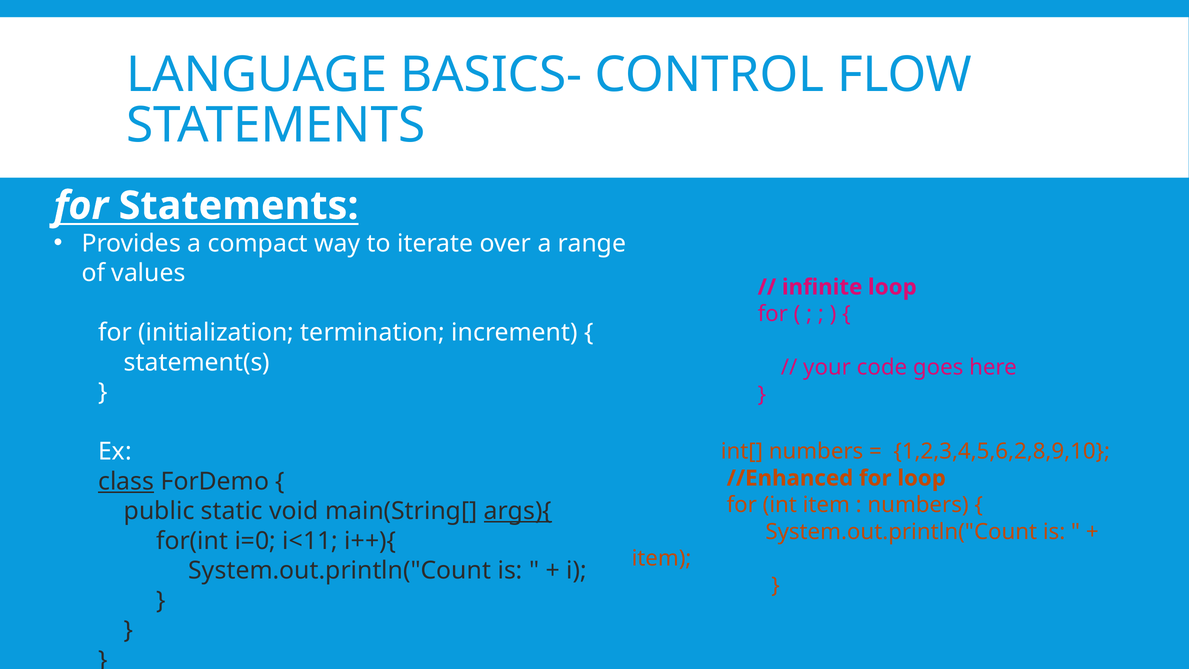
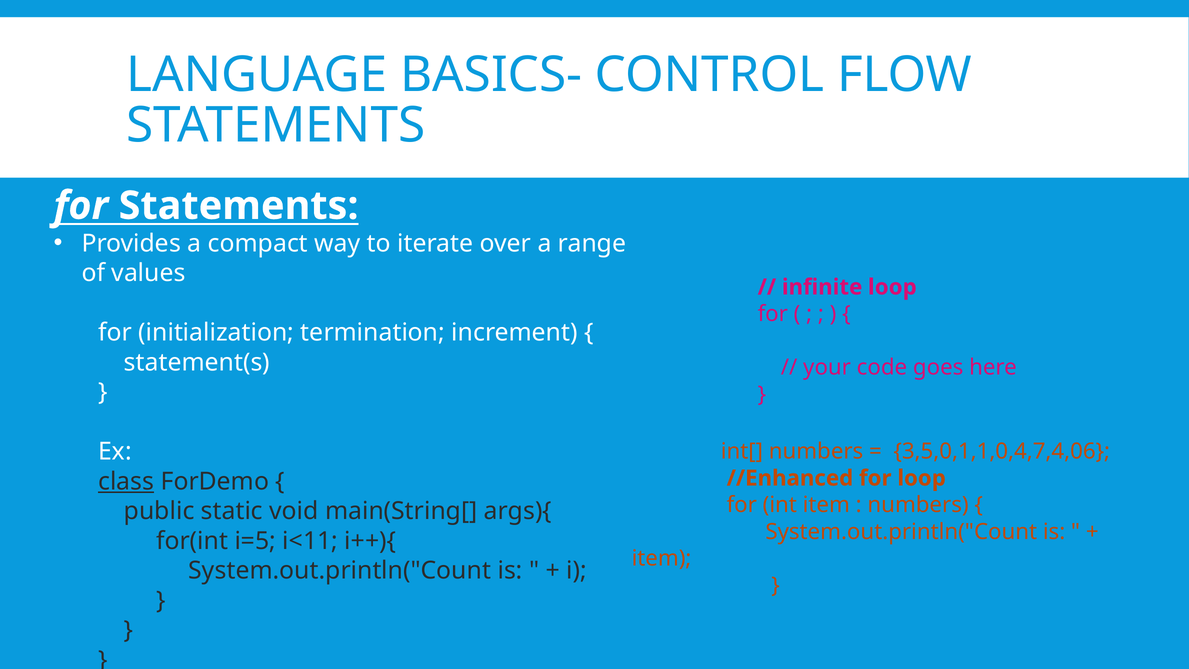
1,2,3,4,5,6,2,8,9,10: 1,2,3,4,5,6,2,8,9,10 -> 3,5,0,1,1,0,4,7,4,06
args){ underline: present -> none
i=0: i=0 -> i=5
